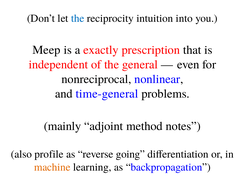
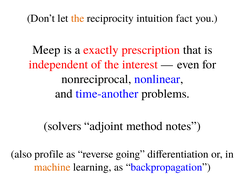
the at (78, 18) colour: blue -> orange
into: into -> fact
general: general -> interest
time-general: time-general -> time-another
mainly: mainly -> solvers
